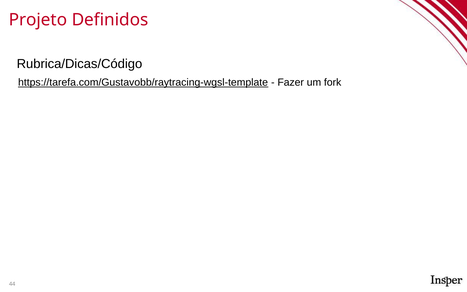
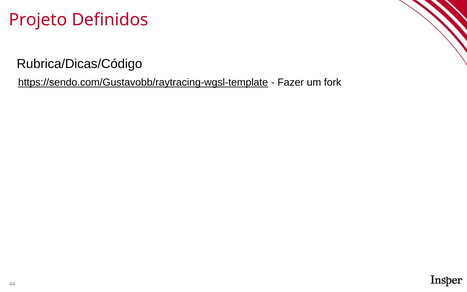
https://tarefa.com/Gustavobb/raytracing-wgsl-template: https://tarefa.com/Gustavobb/raytracing-wgsl-template -> https://sendo.com/Gustavobb/raytracing-wgsl-template
